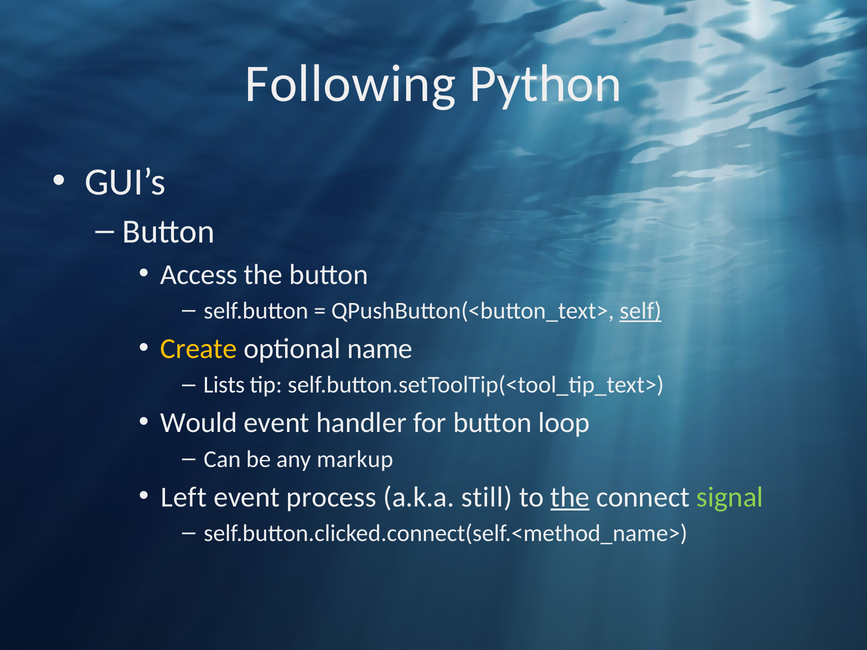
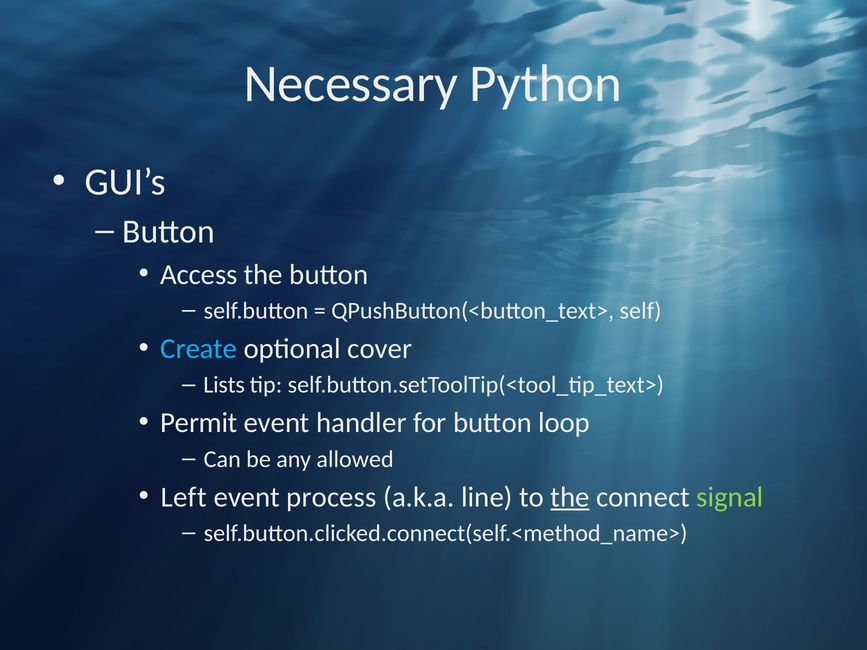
Following: Following -> Necessary
self underline: present -> none
Create colour: yellow -> light blue
name: name -> cover
Would: Would -> Permit
markup: markup -> allowed
still: still -> line
